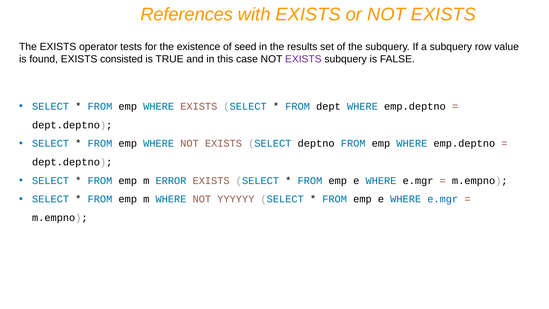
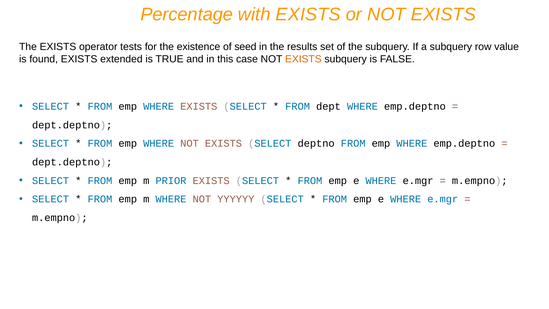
References: References -> Percentage
consisted: consisted -> extended
EXISTS at (303, 59) colour: purple -> orange
ERROR: ERROR -> PRIOR
